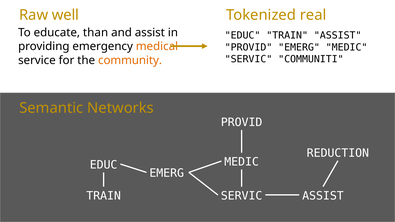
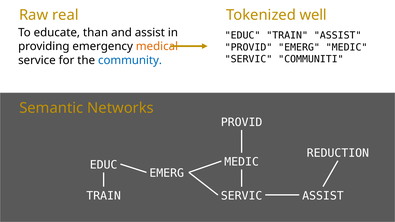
well: well -> real
real: real -> well
community colour: orange -> blue
